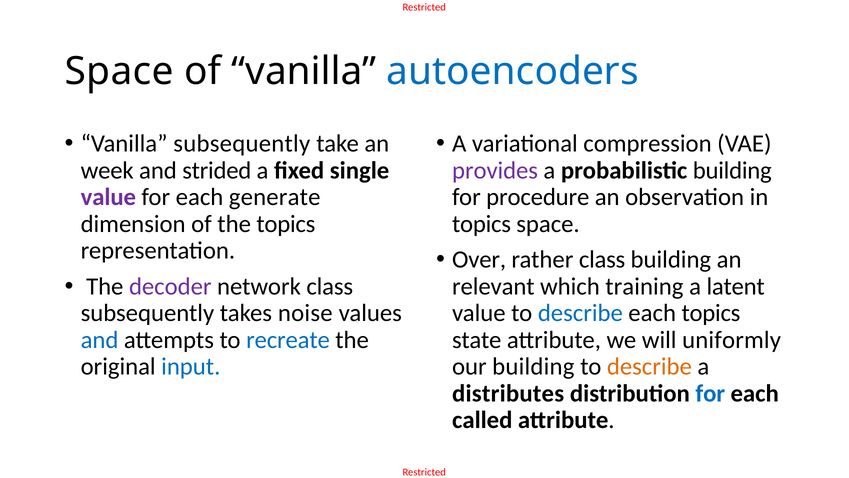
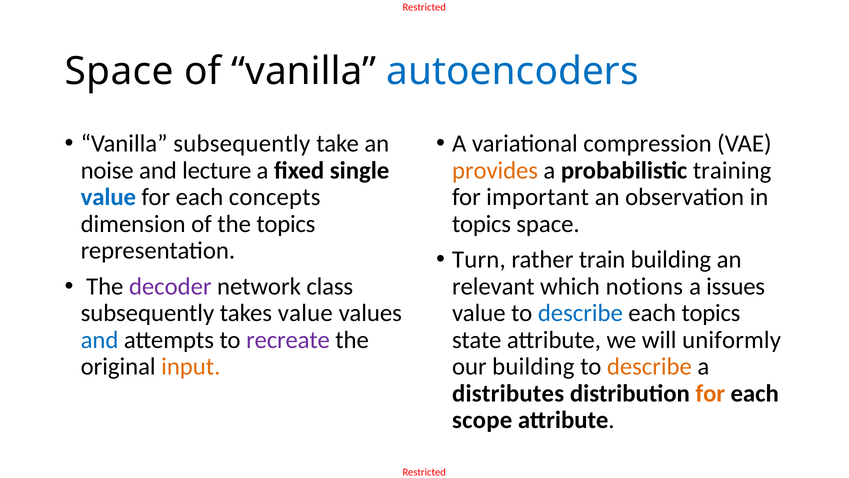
week: week -> noise
strided: strided -> lecture
provides colour: purple -> orange
probabilistic building: building -> training
value at (108, 197) colour: purple -> blue
generate: generate -> concepts
procedure: procedure -> important
Over: Over -> Turn
rather class: class -> train
training: training -> notions
latent: latent -> issues
takes noise: noise -> value
recreate colour: blue -> purple
input colour: blue -> orange
for at (710, 393) colour: blue -> orange
called: called -> scope
